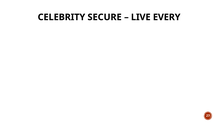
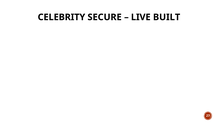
EVERY: EVERY -> BUILT
